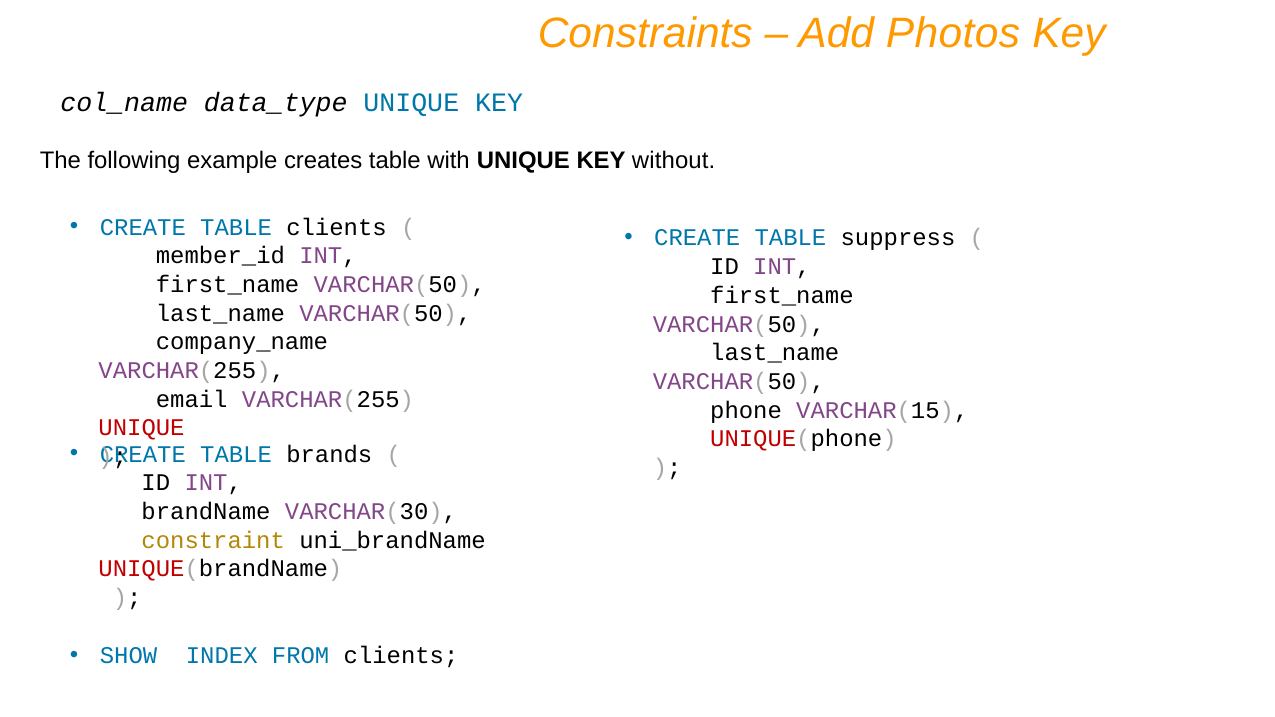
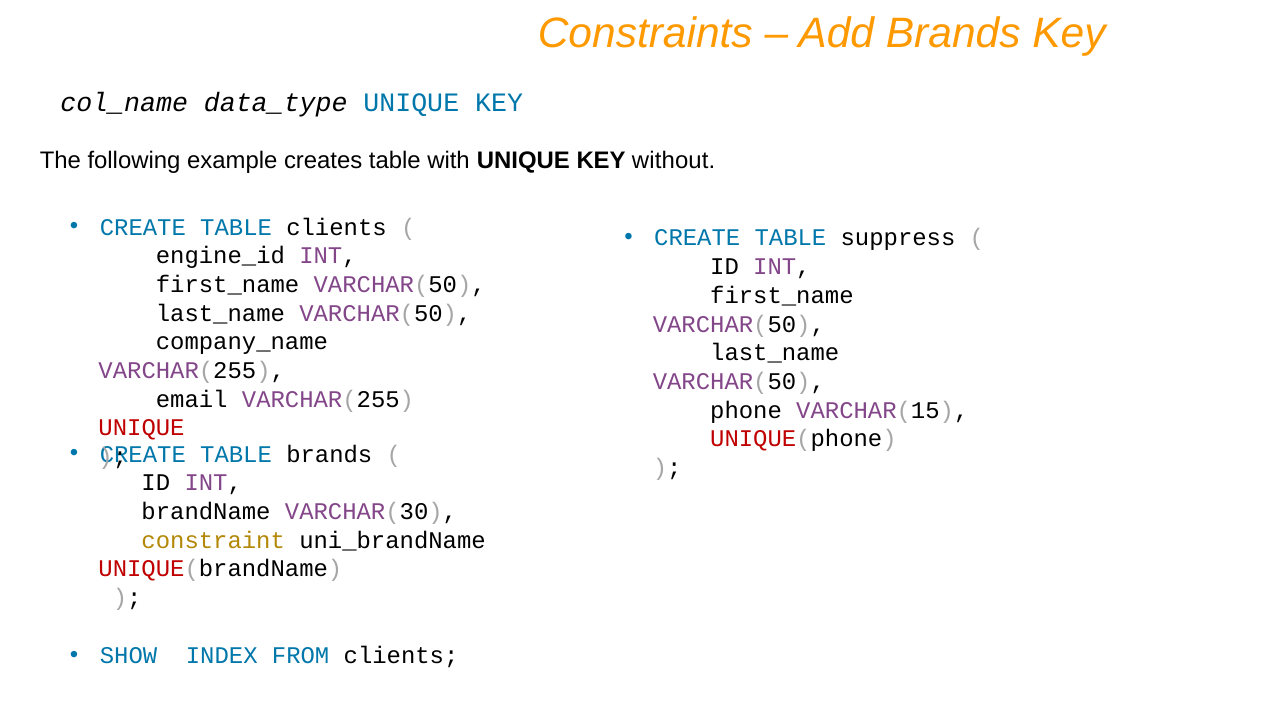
Add Photos: Photos -> Brands
member_id: member_id -> engine_id
